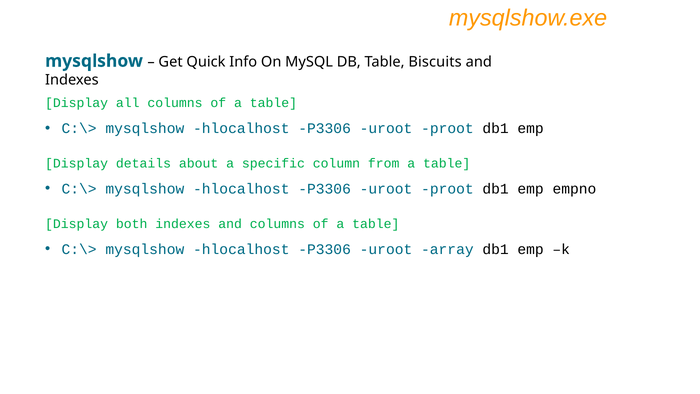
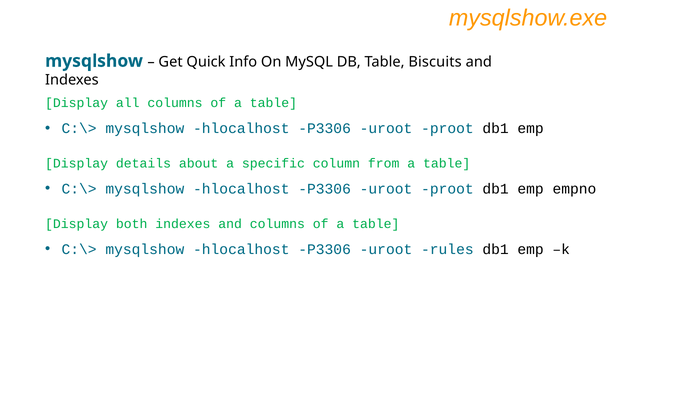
array: array -> rules
